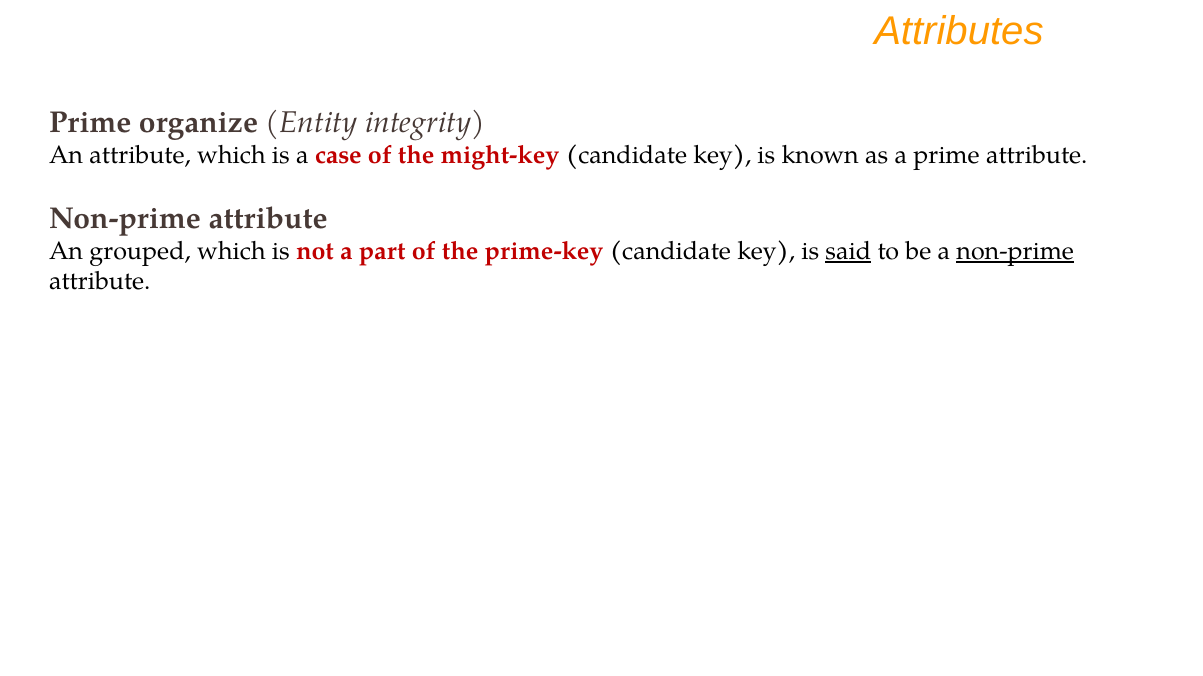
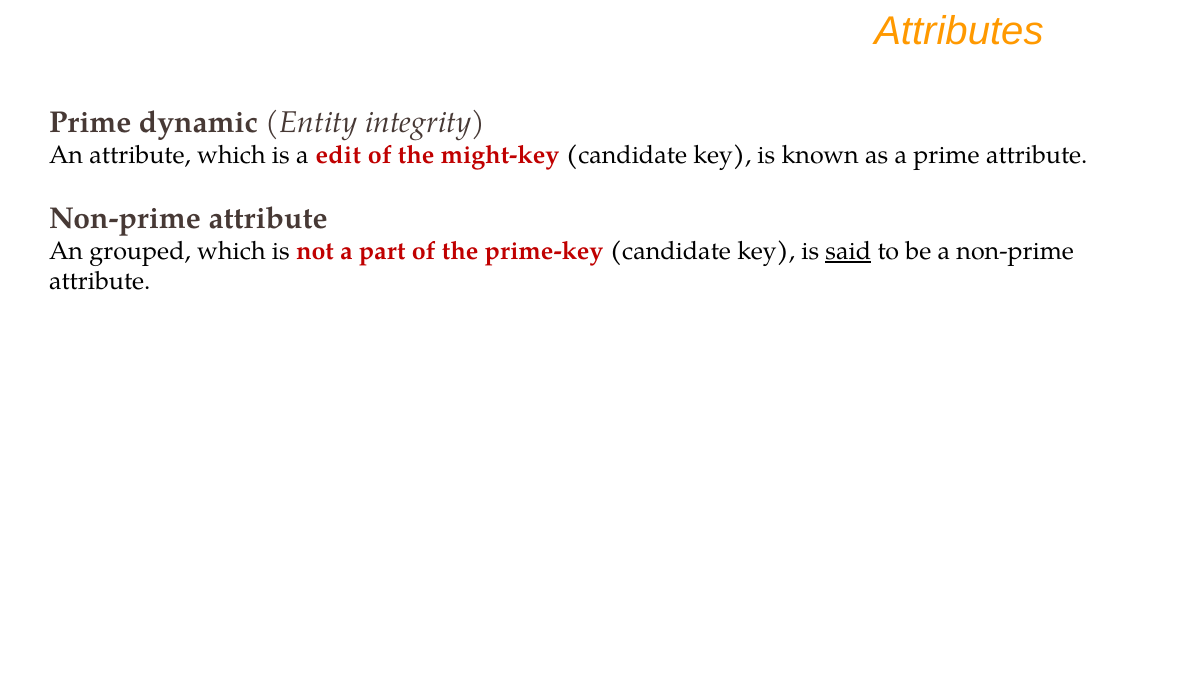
organize: organize -> dynamic
case: case -> edit
non-prime at (1015, 251) underline: present -> none
